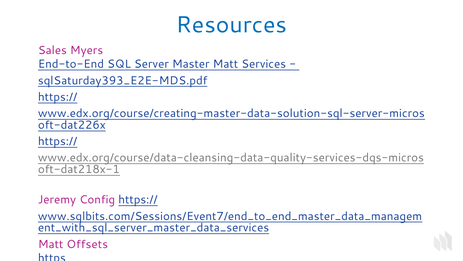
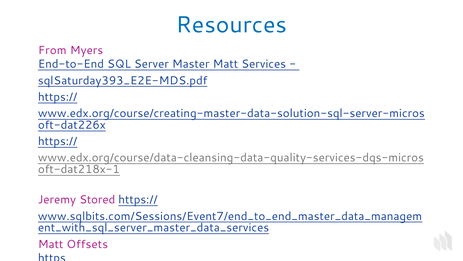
Sales: Sales -> From
Config: Config -> Stored
